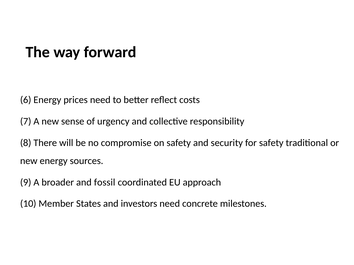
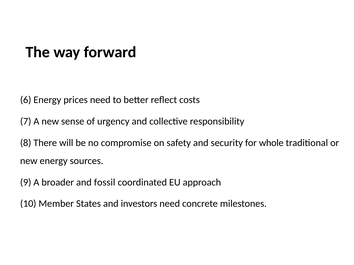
for safety: safety -> whole
